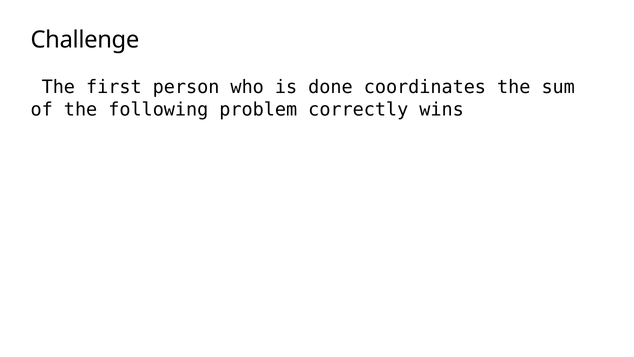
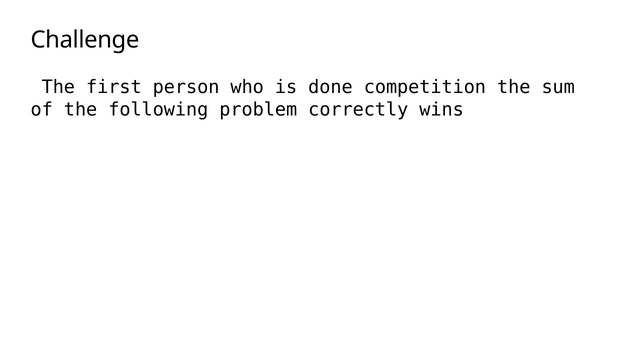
coordinates: coordinates -> competition
